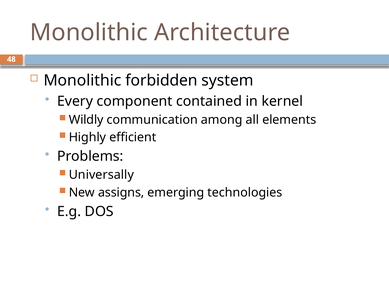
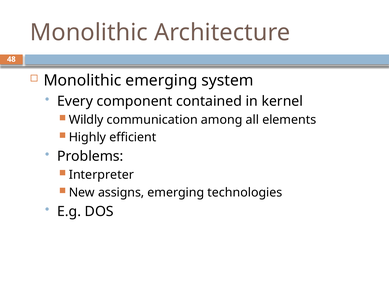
Monolithic forbidden: forbidden -> emerging
Universally: Universally -> Interpreter
